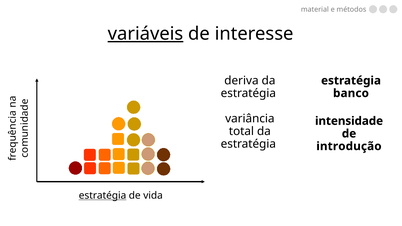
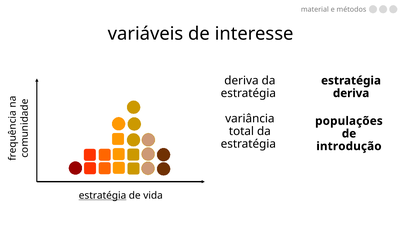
variáveis underline: present -> none
banco at (351, 93): banco -> deriva
intensidade: intensidade -> populações
